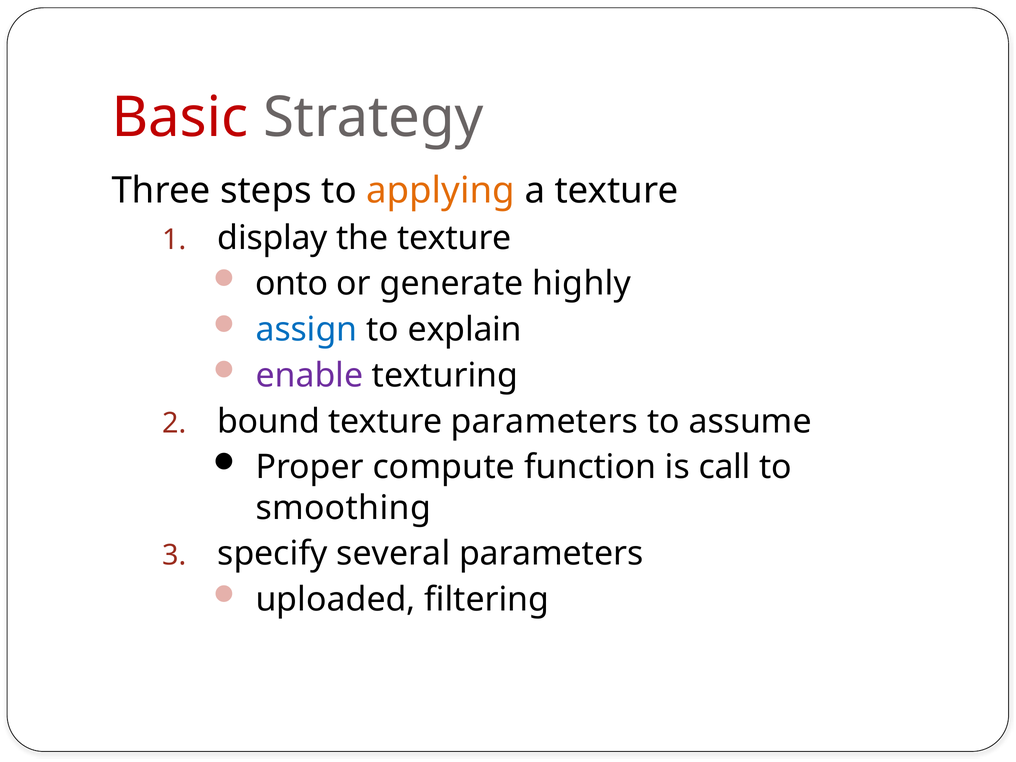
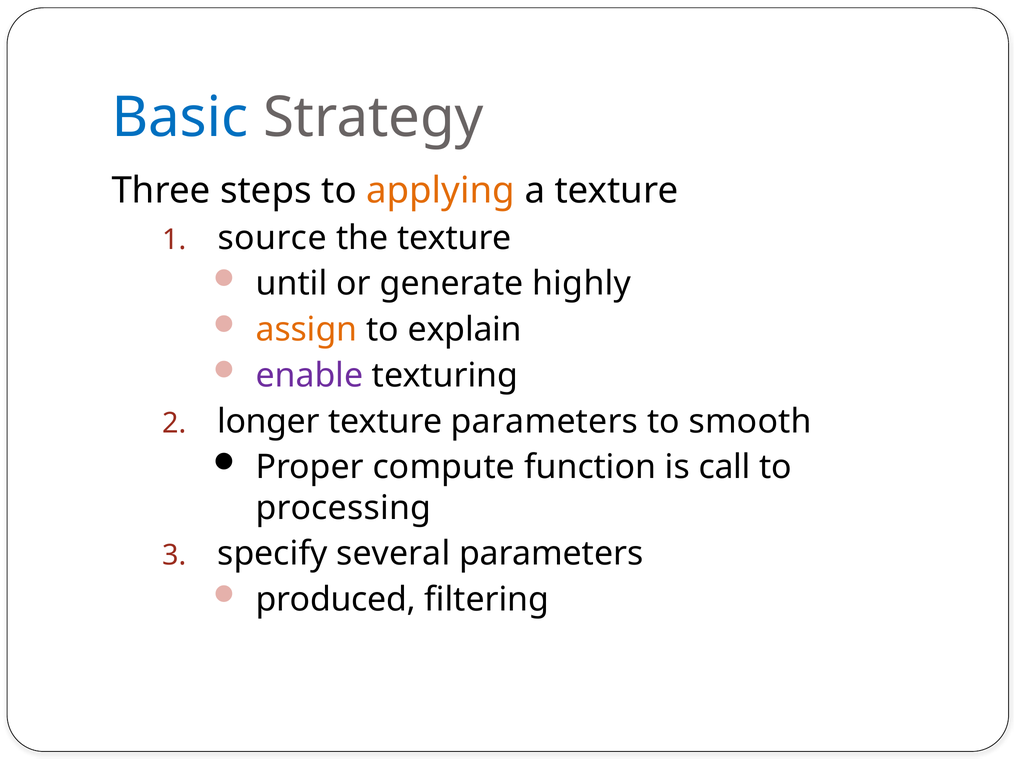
Basic colour: red -> blue
display: display -> source
onto: onto -> until
assign colour: blue -> orange
bound: bound -> longer
assume: assume -> smooth
smoothing: smoothing -> processing
uploaded: uploaded -> produced
